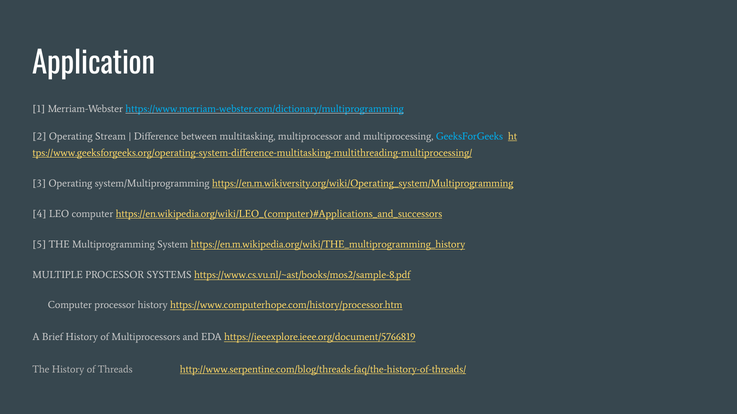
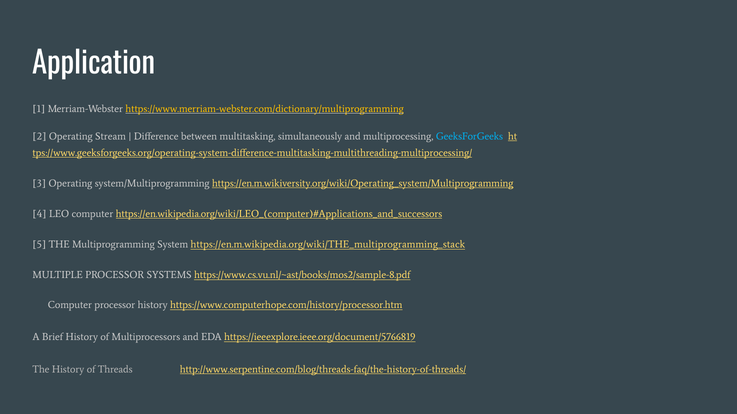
https://www.merriam-webster.com/dictionary/multiprogramming colour: light blue -> yellow
multiprocessor: multiprocessor -> simultaneously
https://en.m.wikipedia.org/wiki/THE_multiprogramming_history: https://en.m.wikipedia.org/wiki/THE_multiprogramming_history -> https://en.m.wikipedia.org/wiki/THE_multiprogramming_stack
